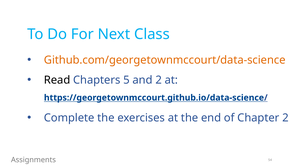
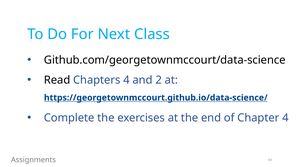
Github.com/georgetownmccourt/data-science colour: orange -> black
Chapters 5: 5 -> 4
Chapter 2: 2 -> 4
